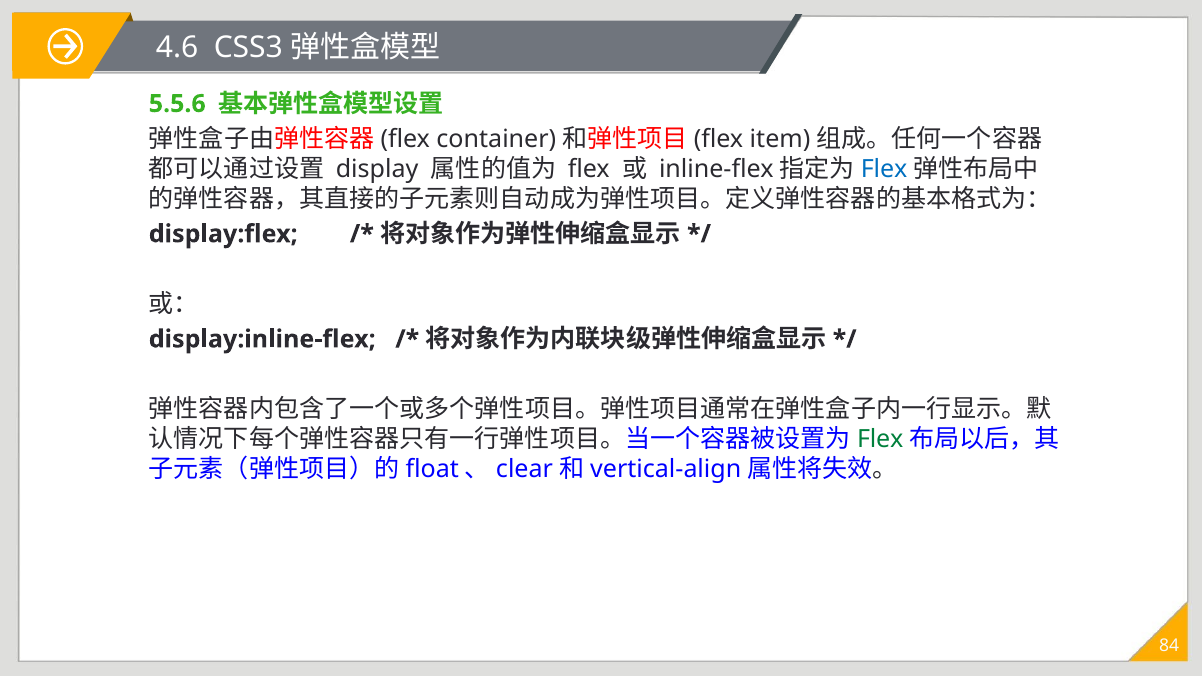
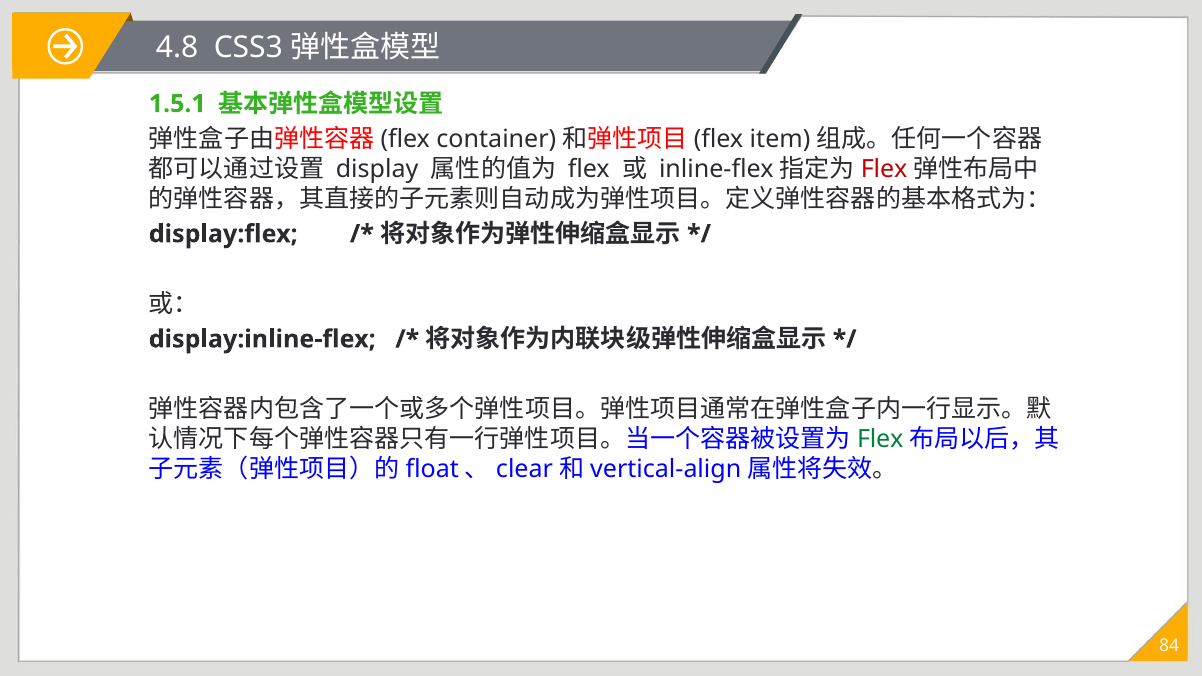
4.6: 4.6 -> 4.8
5.5.6: 5.5.6 -> 1.5.1
Flex at (884, 169) colour: blue -> red
